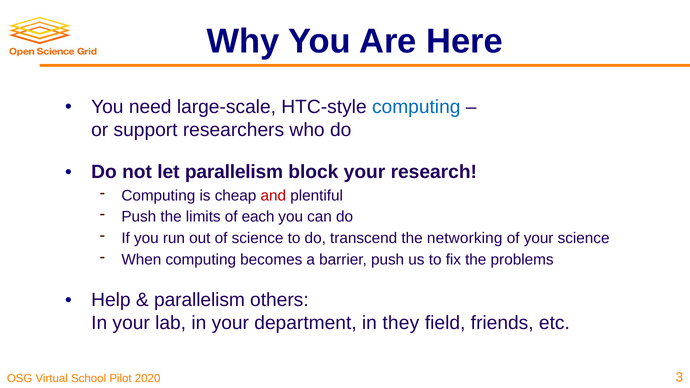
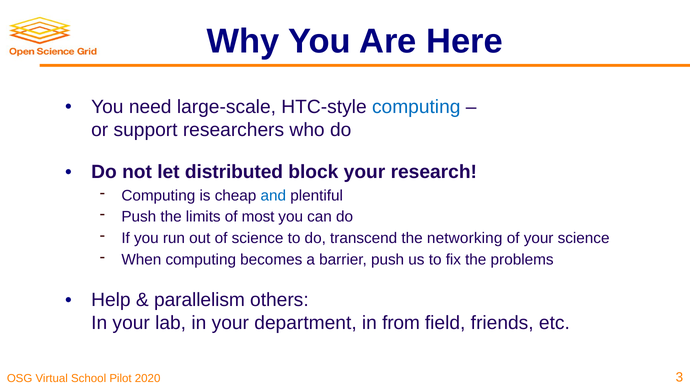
let parallelism: parallelism -> distributed
and colour: red -> blue
each: each -> most
they: they -> from
